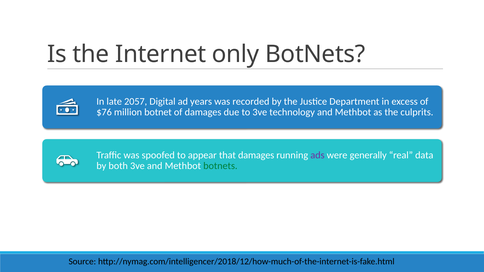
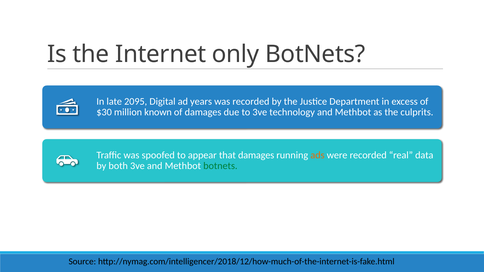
2057: 2057 -> 2095
$76: $76 -> $30
botnet: botnet -> known
ads colour: purple -> orange
were generally: generally -> recorded
